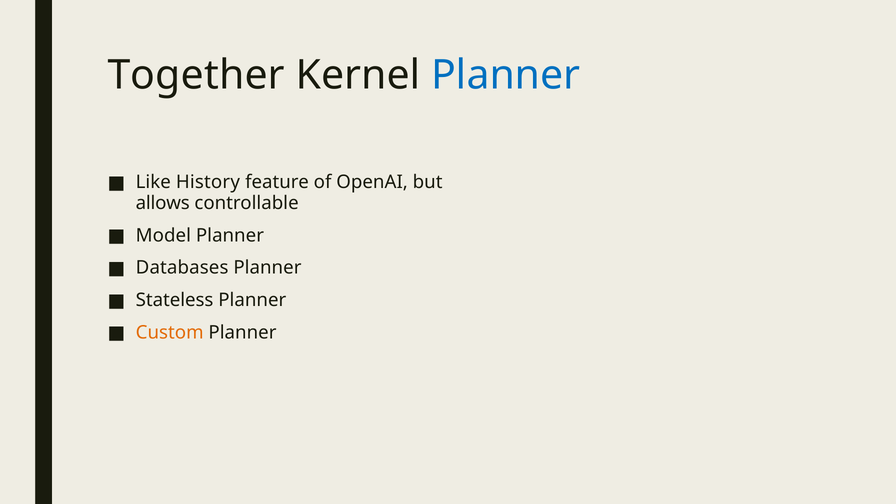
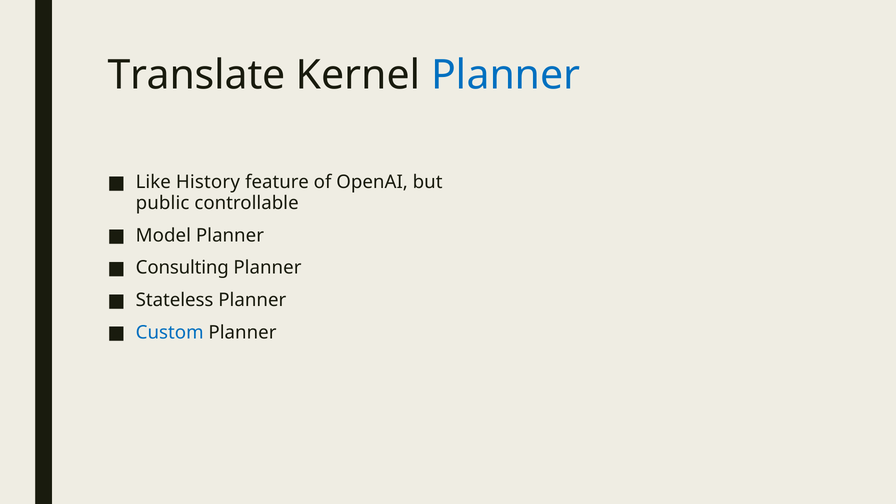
Together: Together -> Translate
allows: allows -> public
Databases: Databases -> Consulting
Custom colour: orange -> blue
